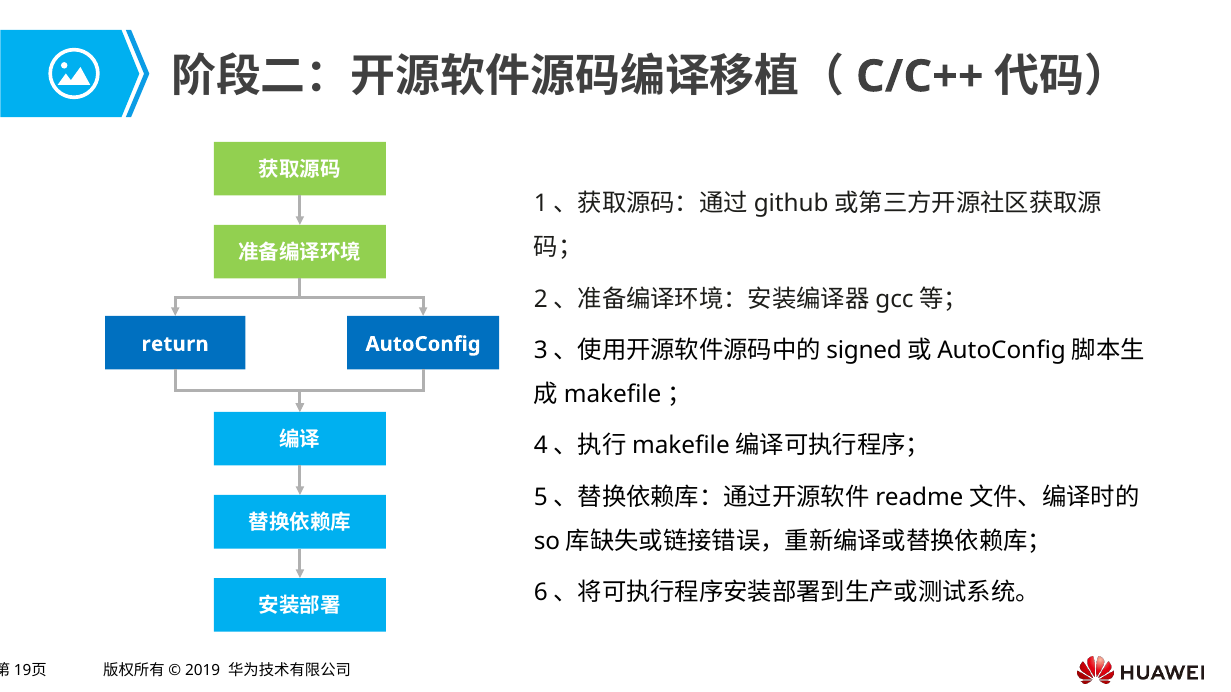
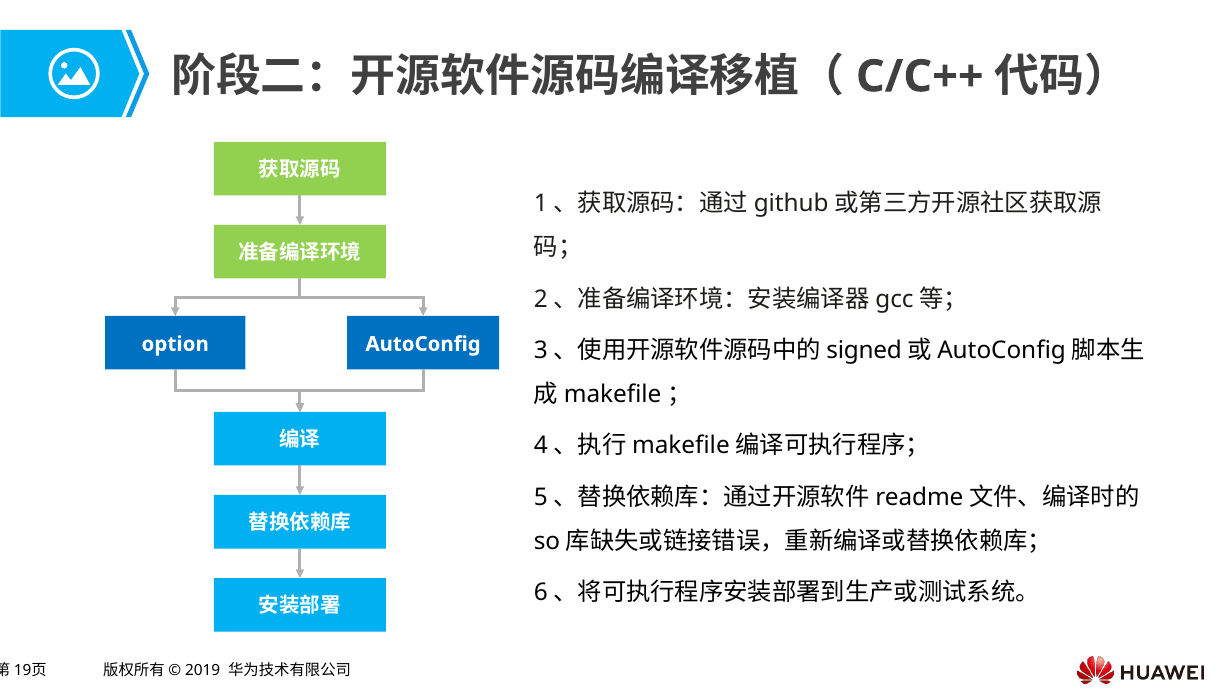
return: return -> option
